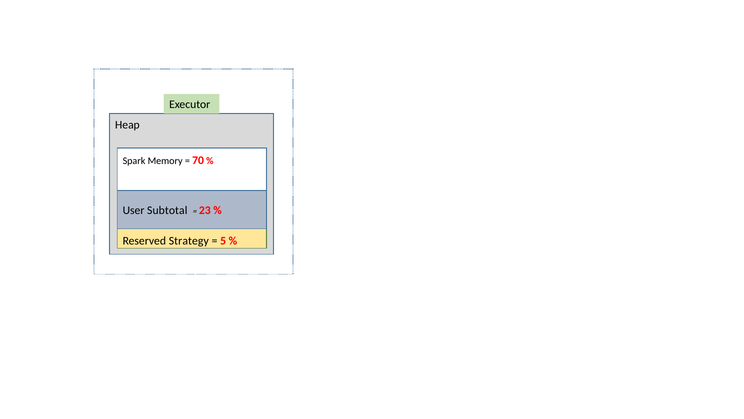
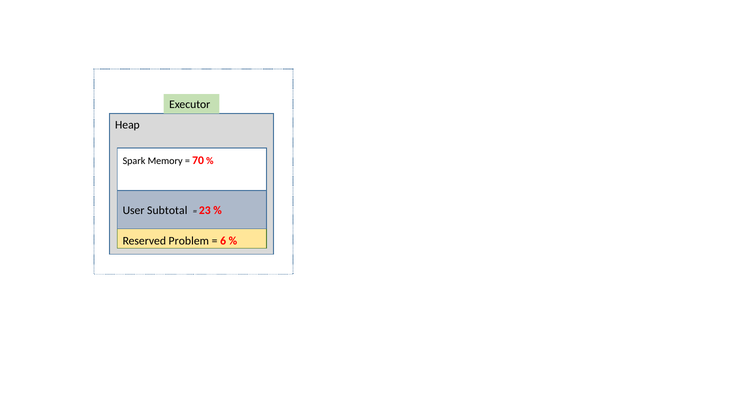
Strategy: Strategy -> Problem
5: 5 -> 6
